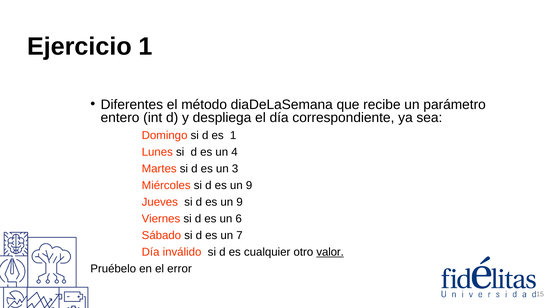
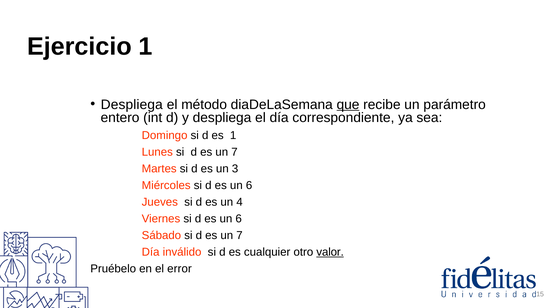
Diferentes at (132, 105): Diferentes -> Despliega
que underline: none -> present
4 at (234, 152): 4 -> 7
9 at (249, 186): 9 -> 6
9 at (240, 202): 9 -> 4
